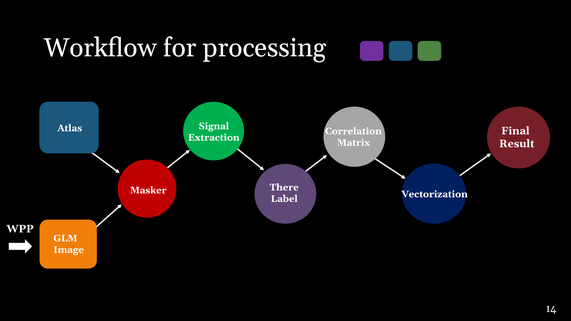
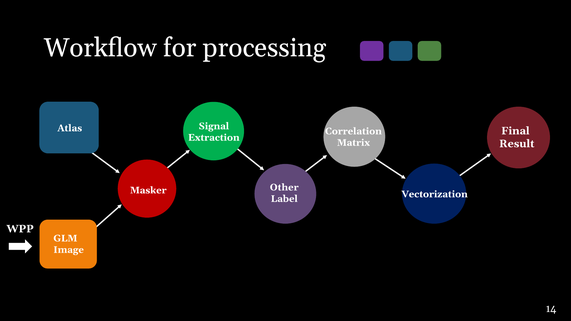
There: There -> Other
